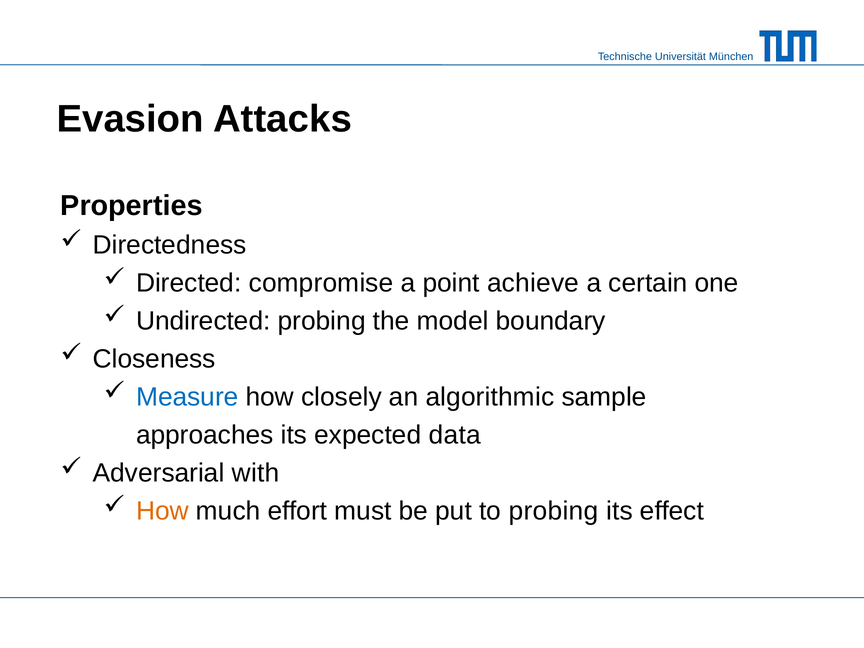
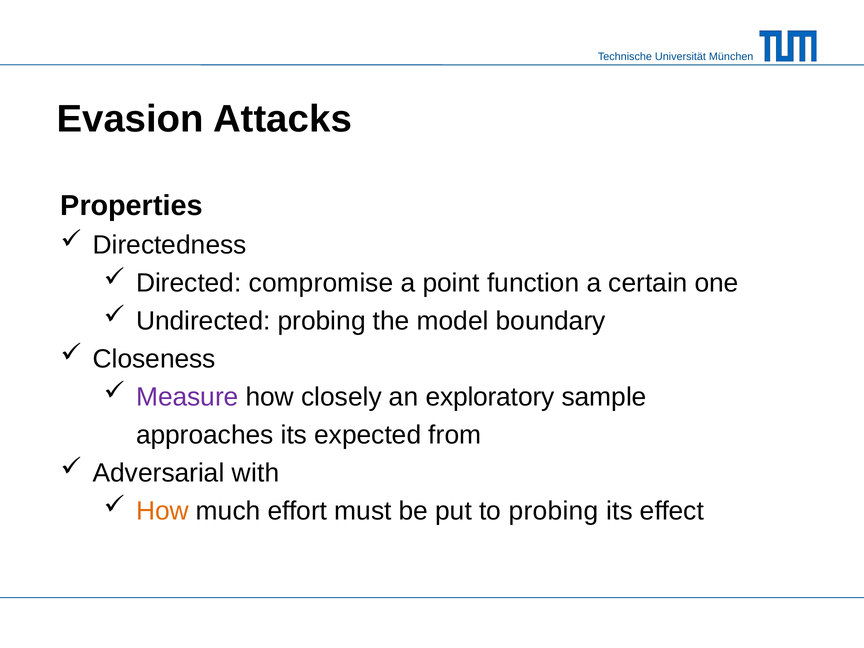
achieve: achieve -> function
Measure colour: blue -> purple
algorithmic: algorithmic -> exploratory
data: data -> from
